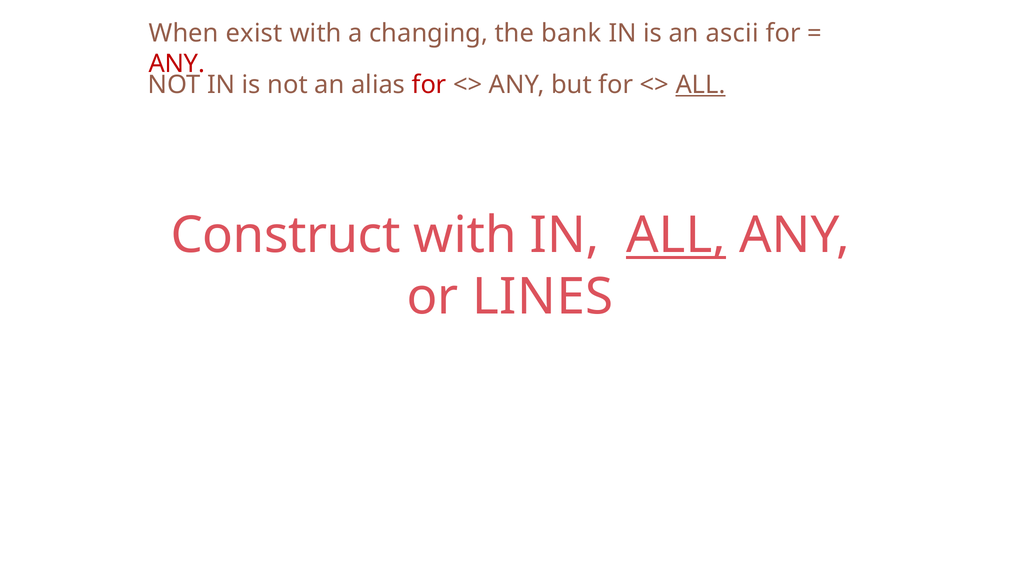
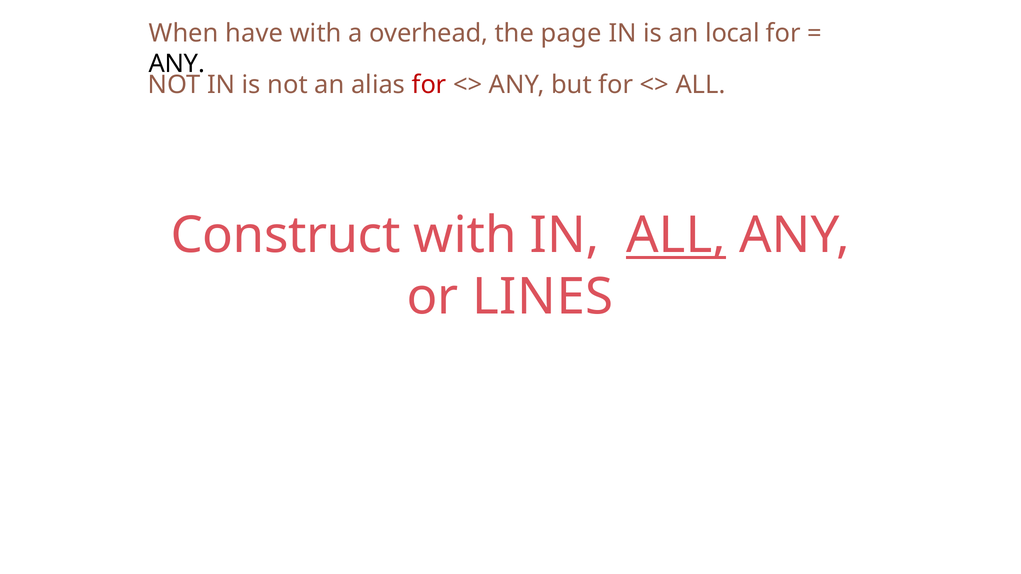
exist: exist -> have
changing: changing -> overhead
bank: bank -> page
ascii: ascii -> local
ANY at (177, 64) colour: red -> black
ALL at (700, 85) underline: present -> none
